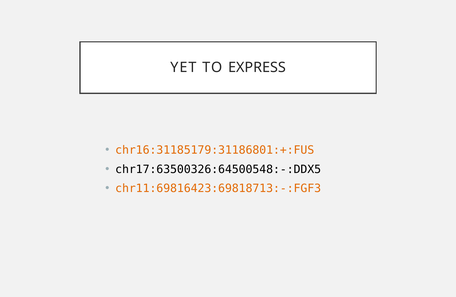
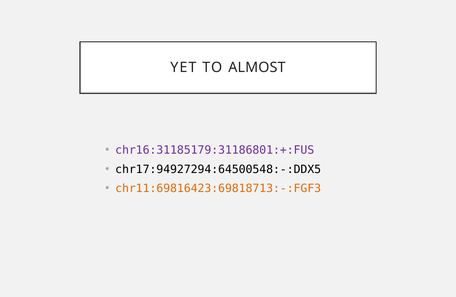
EXPRESS: EXPRESS -> ALMOST
chr16:31185179:31186801:+:FUS colour: orange -> purple
chr17:63500326:64500548:-:DDX5: chr17:63500326:64500548:-:DDX5 -> chr17:94927294:64500548:-:DDX5
